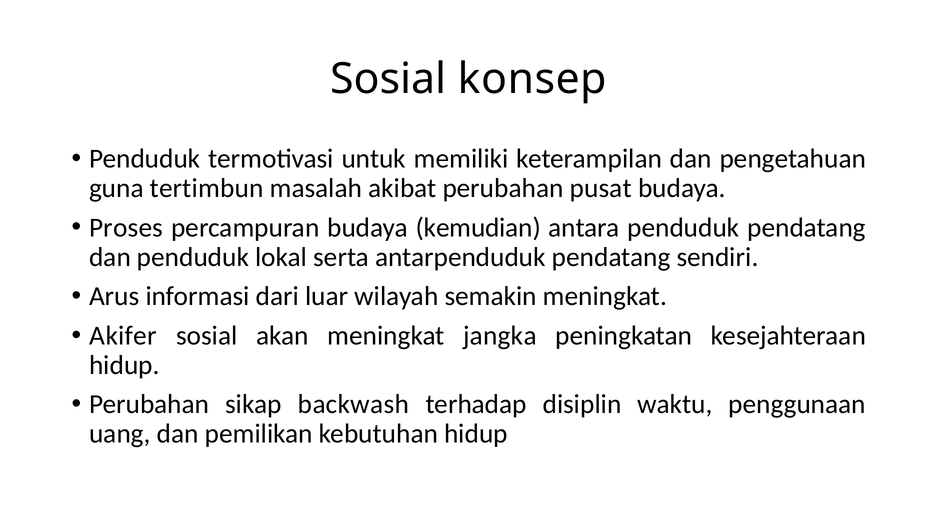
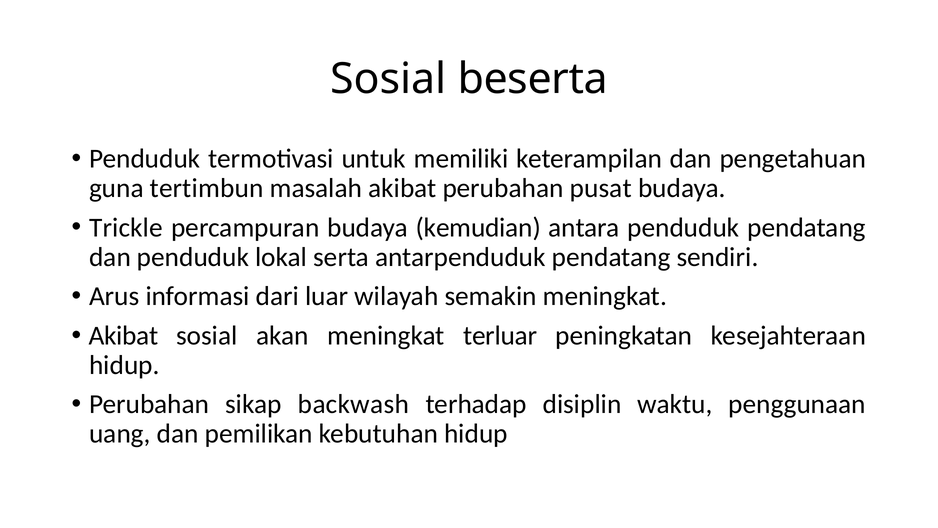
konsep: konsep -> beserta
Proses: Proses -> Trickle
Akifer at (123, 335): Akifer -> Akibat
jangka: jangka -> terluar
